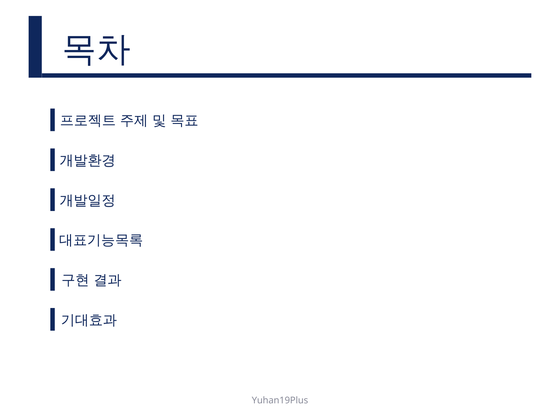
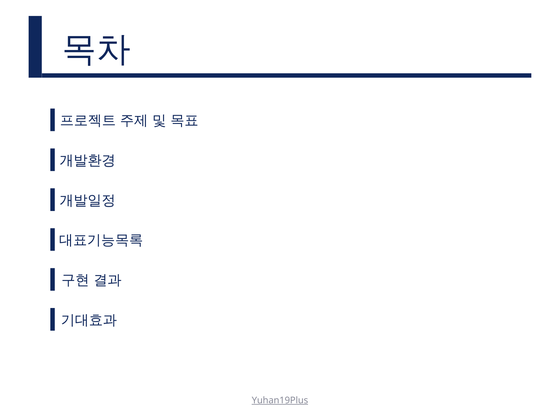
Yuhan19Plus underline: none -> present
